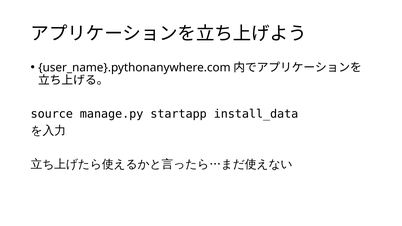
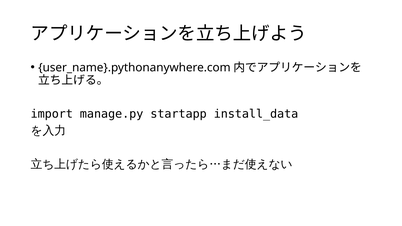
source: source -> import
